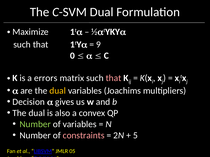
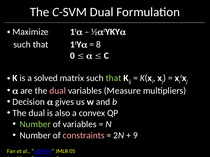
9: 9 -> 8
errors: errors -> solved
that at (114, 78) colour: pink -> light green
dual at (58, 91) colour: yellow -> pink
variables Joachims: Joachims -> Measure
5: 5 -> 9
